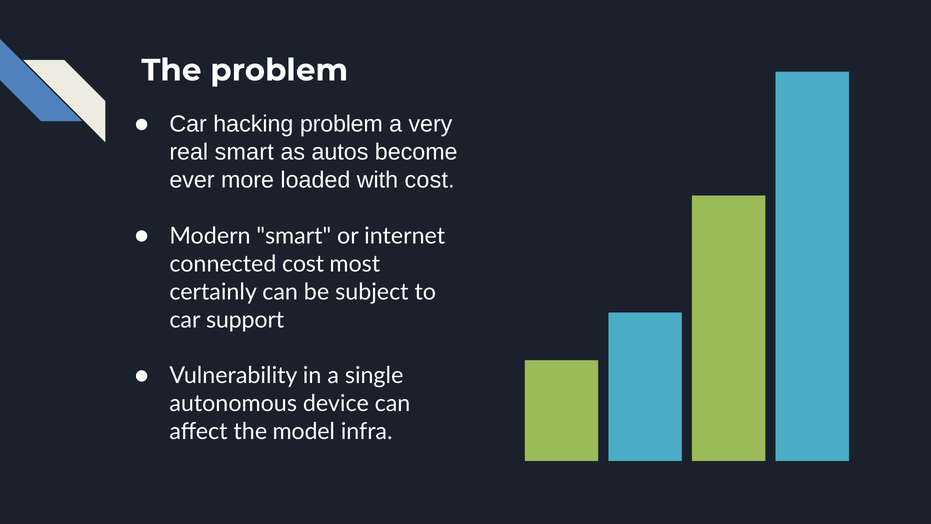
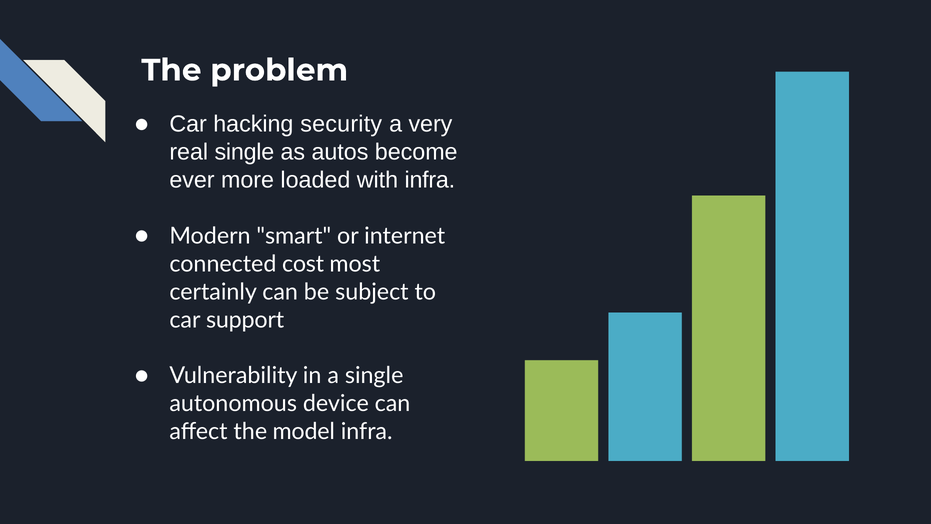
hacking problem: problem -> security
real smart: smart -> single
with cost: cost -> infra
